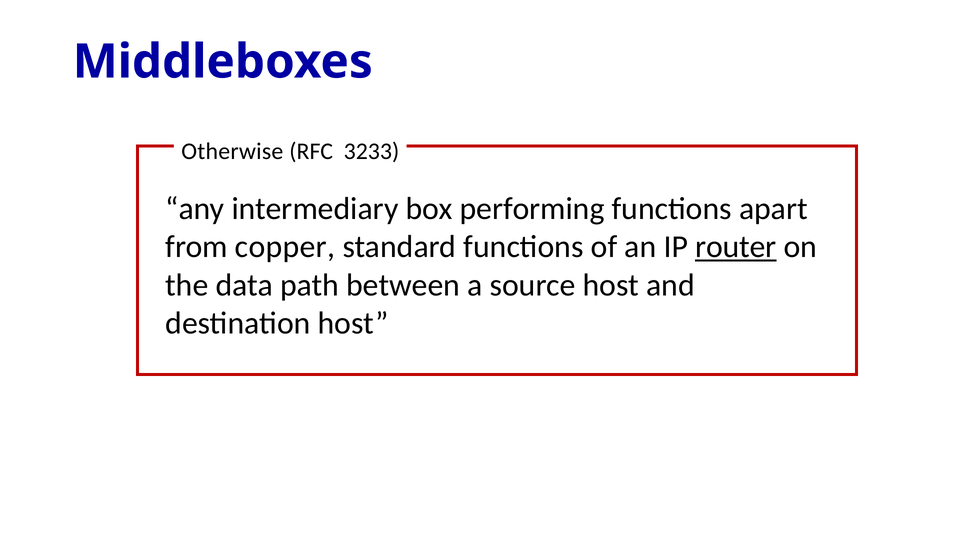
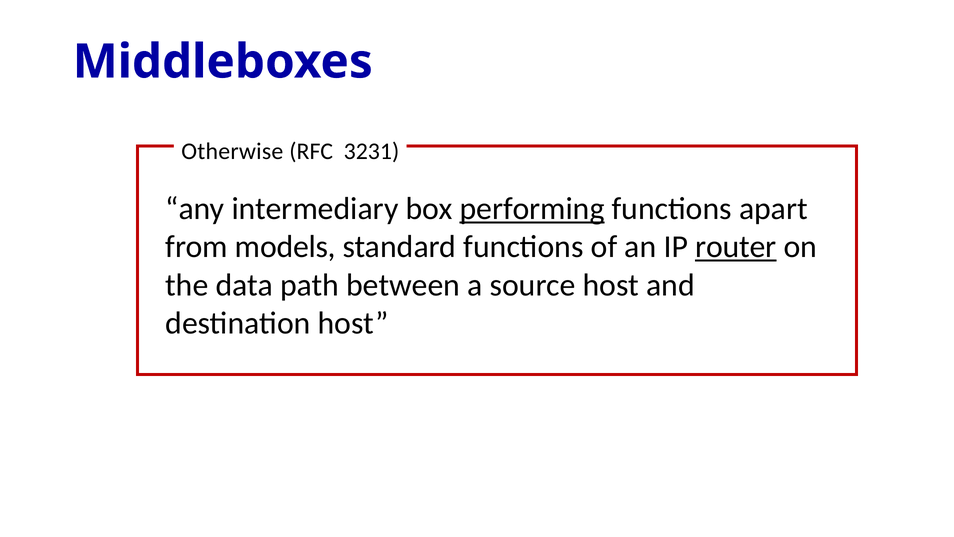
3233: 3233 -> 3231
performing underline: none -> present
copper: copper -> models
